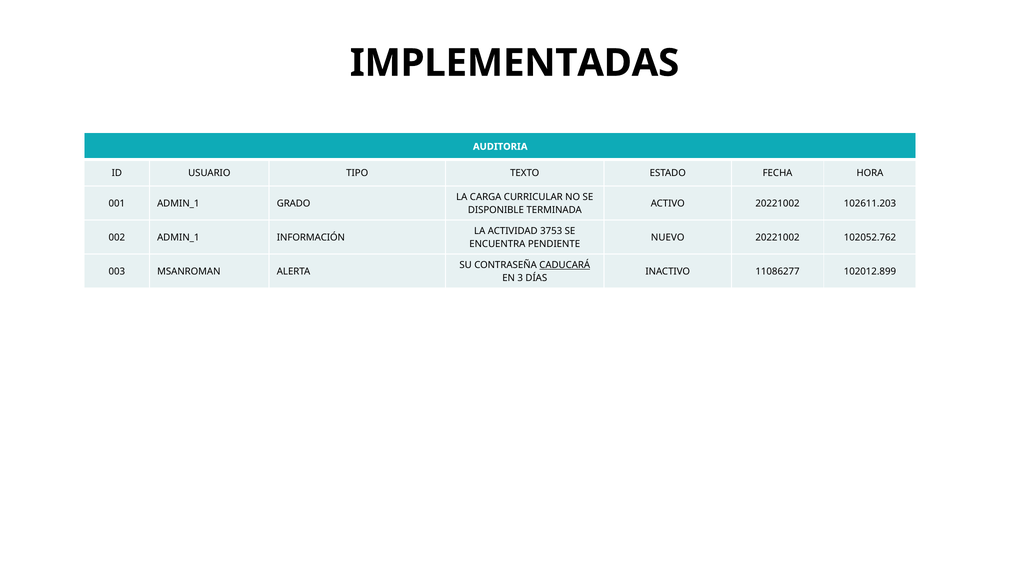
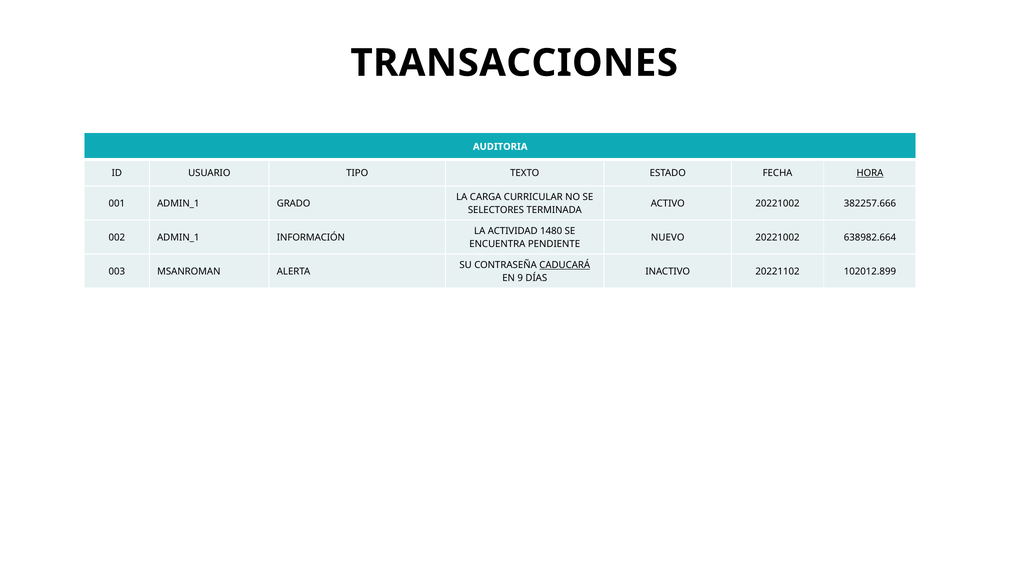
IMPLEMENTADAS: IMPLEMENTADAS -> TRANSACCIONES
HORA underline: none -> present
102611.203: 102611.203 -> 382257.666
DISPONIBLE: DISPONIBLE -> SELECTORES
3753: 3753 -> 1480
102052.762: 102052.762 -> 638982.664
11086277: 11086277 -> 20221102
3: 3 -> 9
